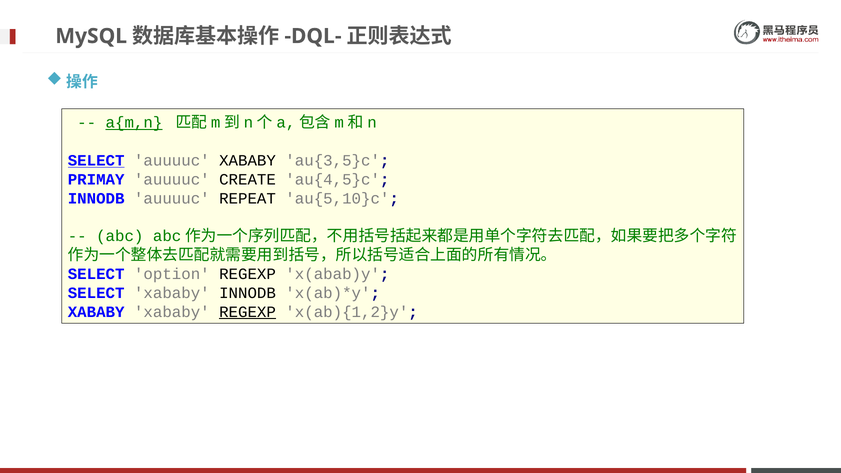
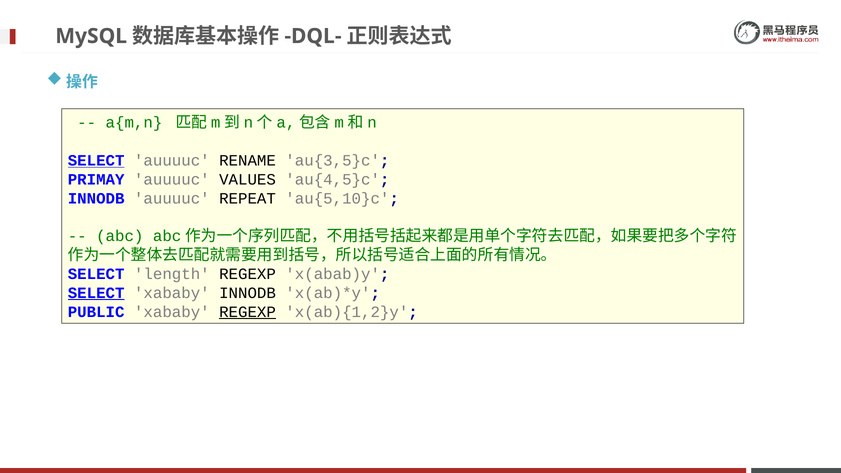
a{m,n underline: present -> none
auuuuc XABABY: XABABY -> RENAME
CREATE: CREATE -> VALUES
option: option -> length
SELECT at (96, 293) underline: none -> present
XABABY at (96, 312): XABABY -> PUBLIC
